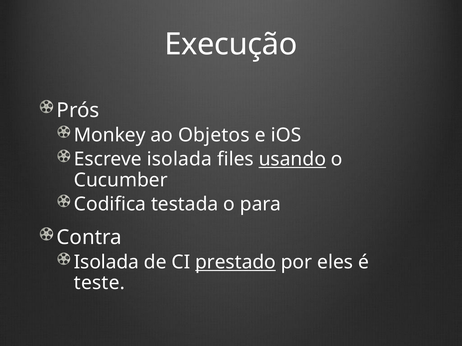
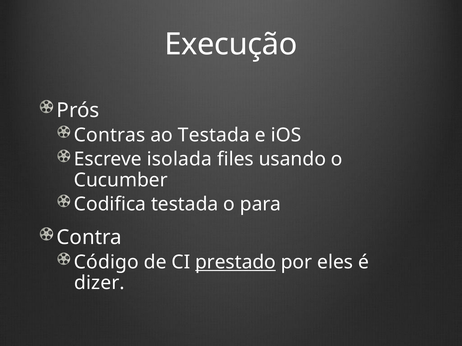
Monkey: Monkey -> Contras
ao Objetos: Objetos -> Testada
usando underline: present -> none
Isolada at (106, 263): Isolada -> Código
teste: teste -> dizer
